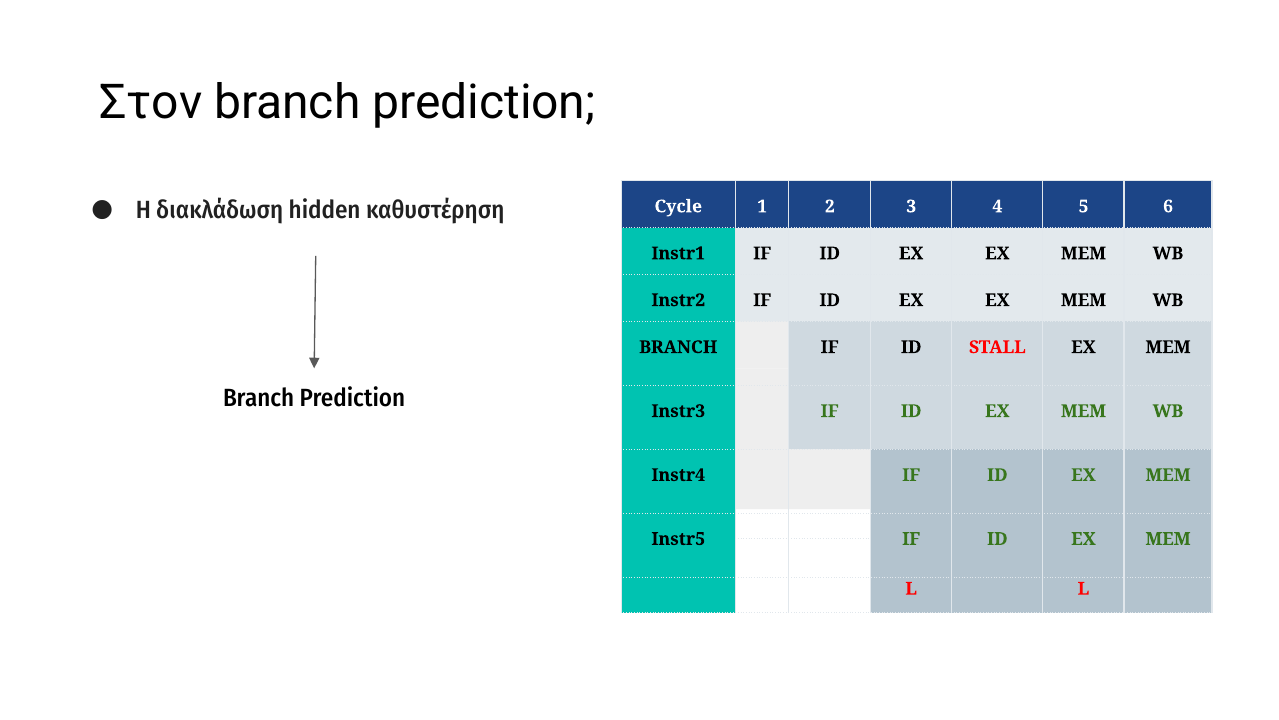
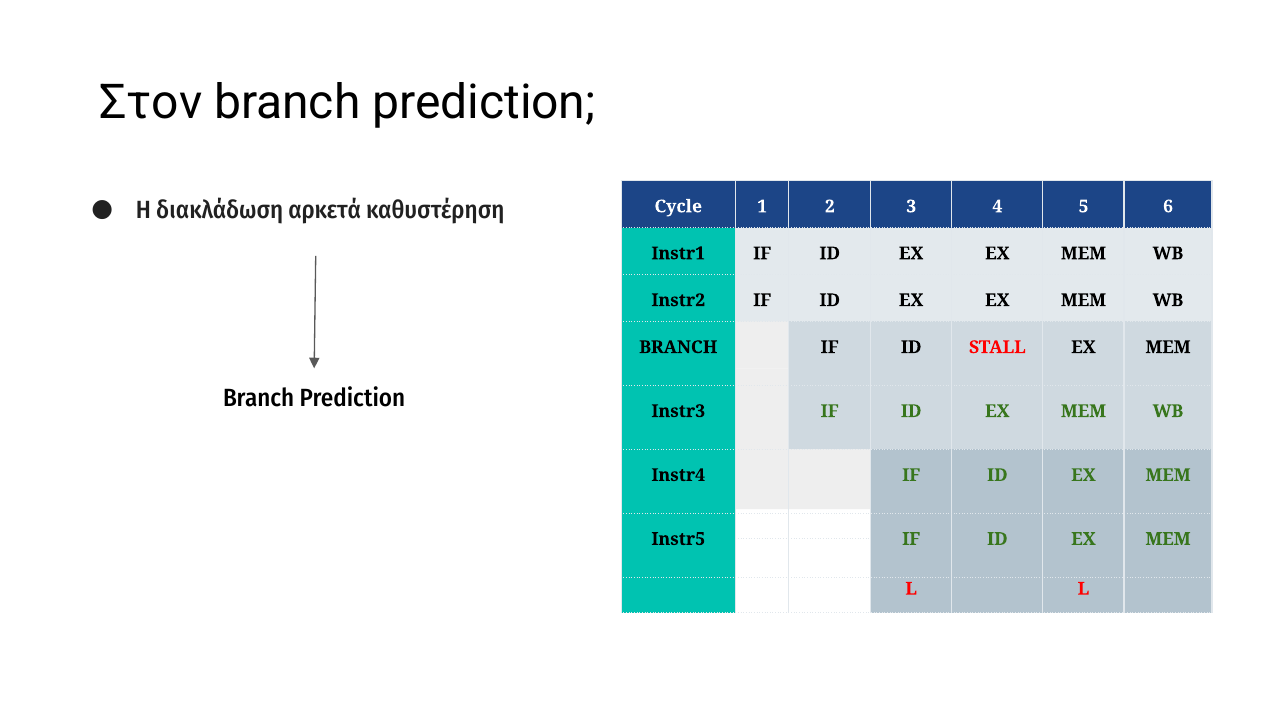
hidden: hidden -> αρκετά
